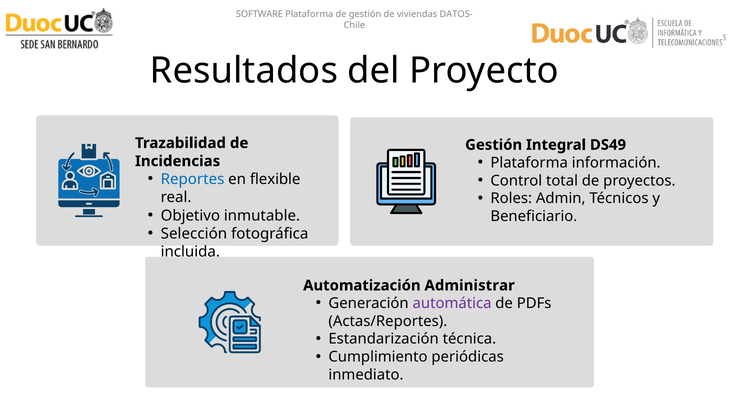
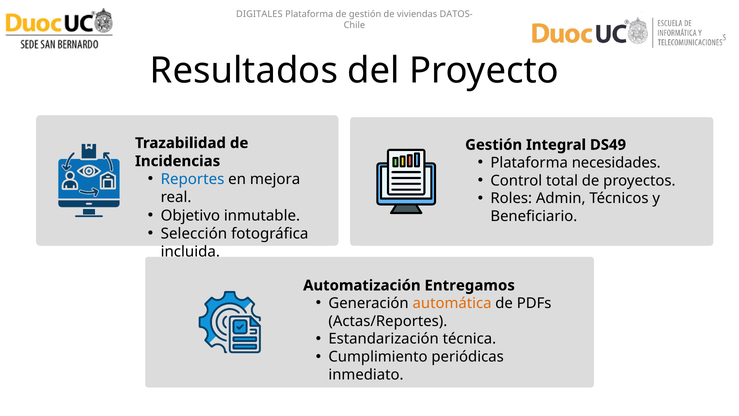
SOFTWARE: SOFTWARE -> DIGITALES
información: información -> necesidades
flexible: flexible -> mejora
Administrar: Administrar -> Entregamos
automática colour: purple -> orange
